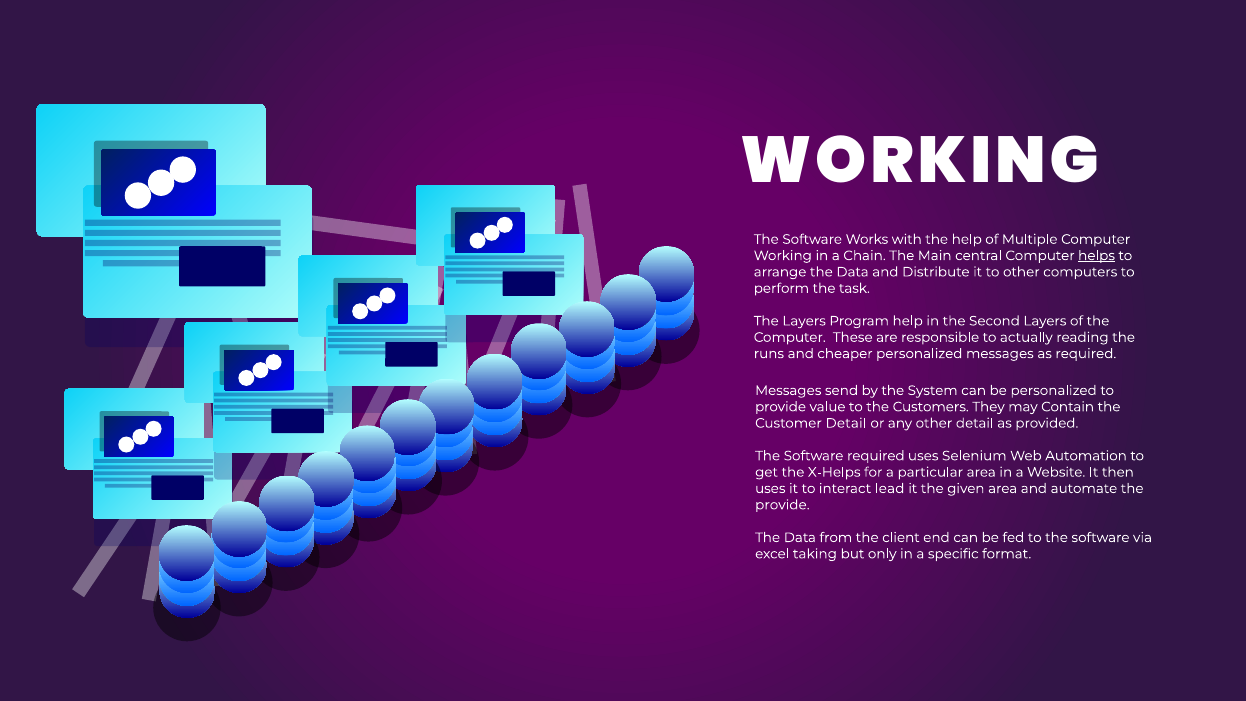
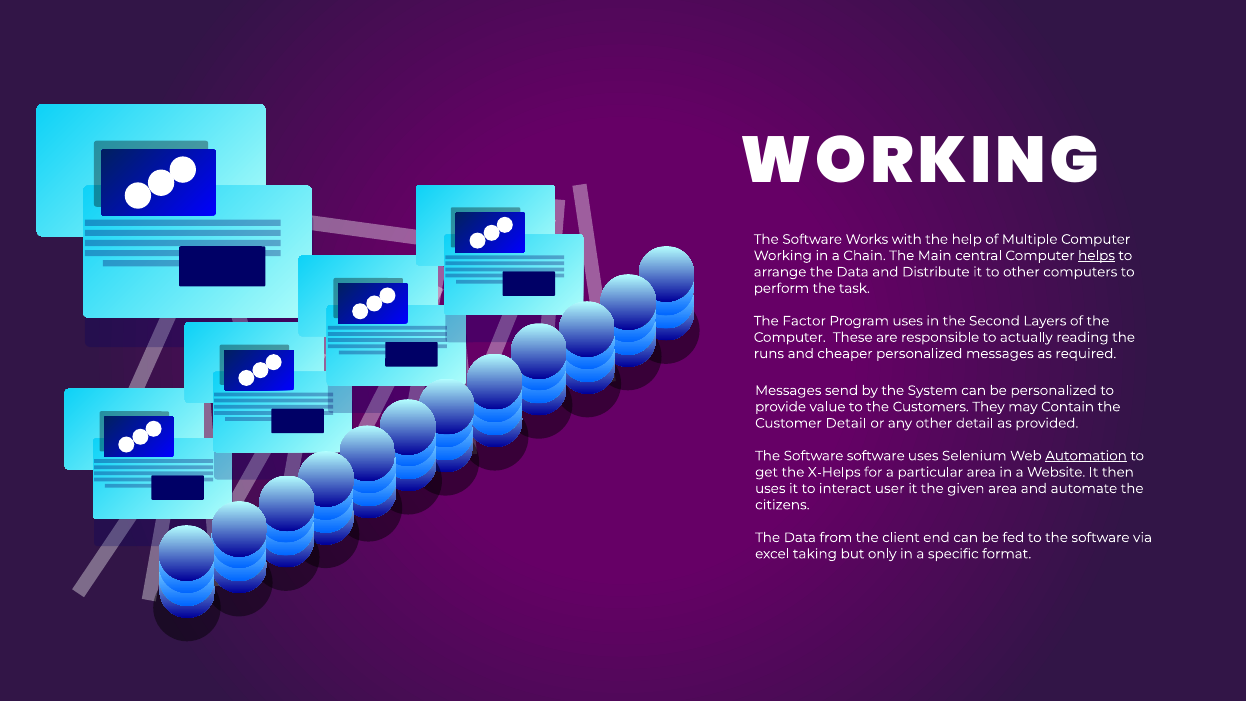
The Layers: Layers -> Factor
Program help: help -> uses
Software required: required -> software
Automation underline: none -> present
lead: lead -> user
provide at (782, 505): provide -> citizens
